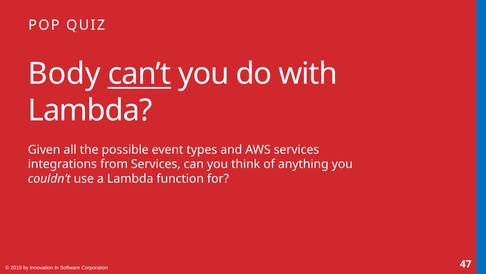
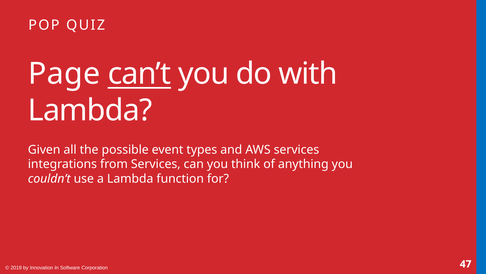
Body: Body -> Page
